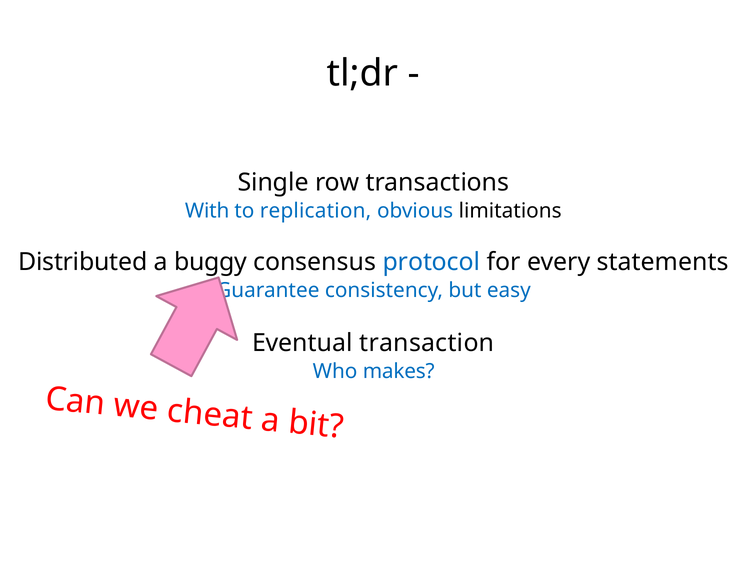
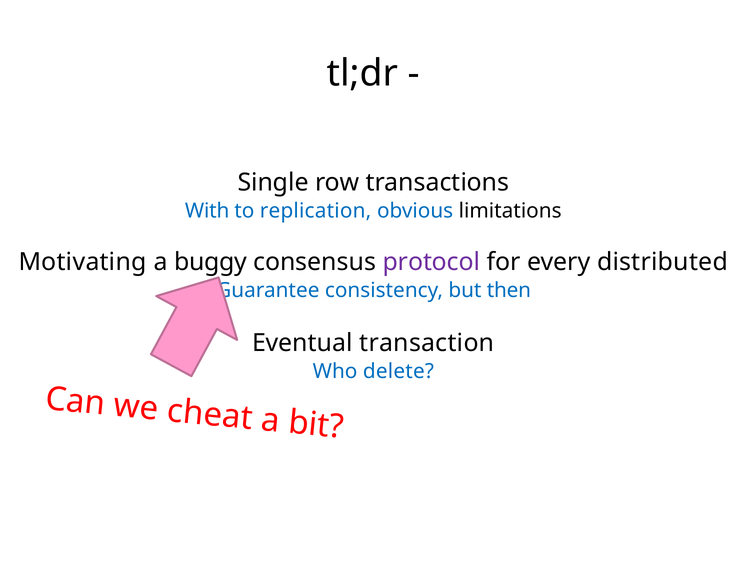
Distributed: Distributed -> Motivating
protocol colour: blue -> purple
statements: statements -> distributed
easy: easy -> then
makes: makes -> delete
